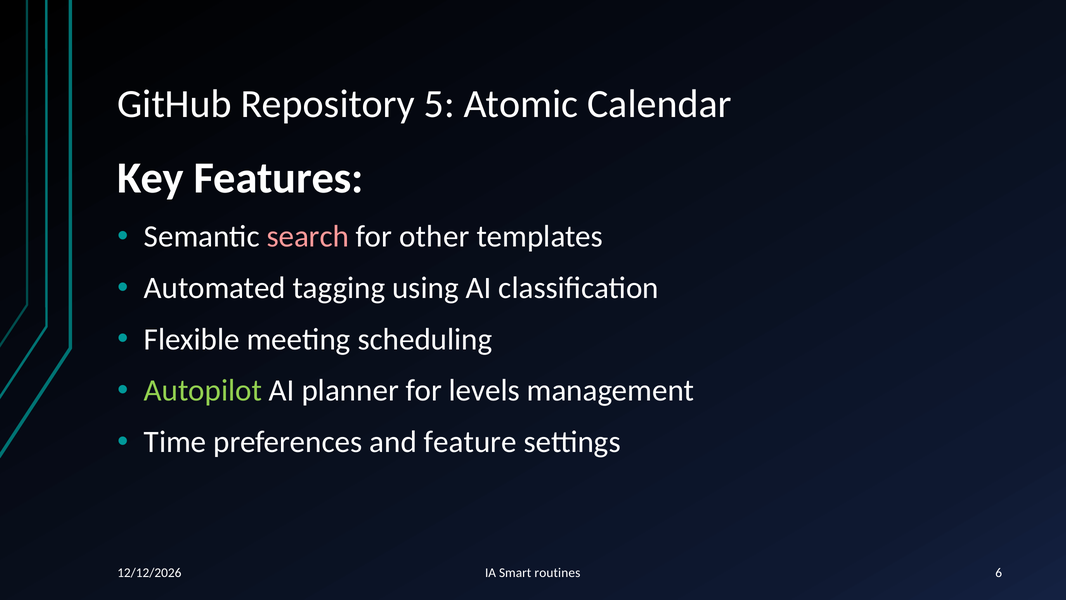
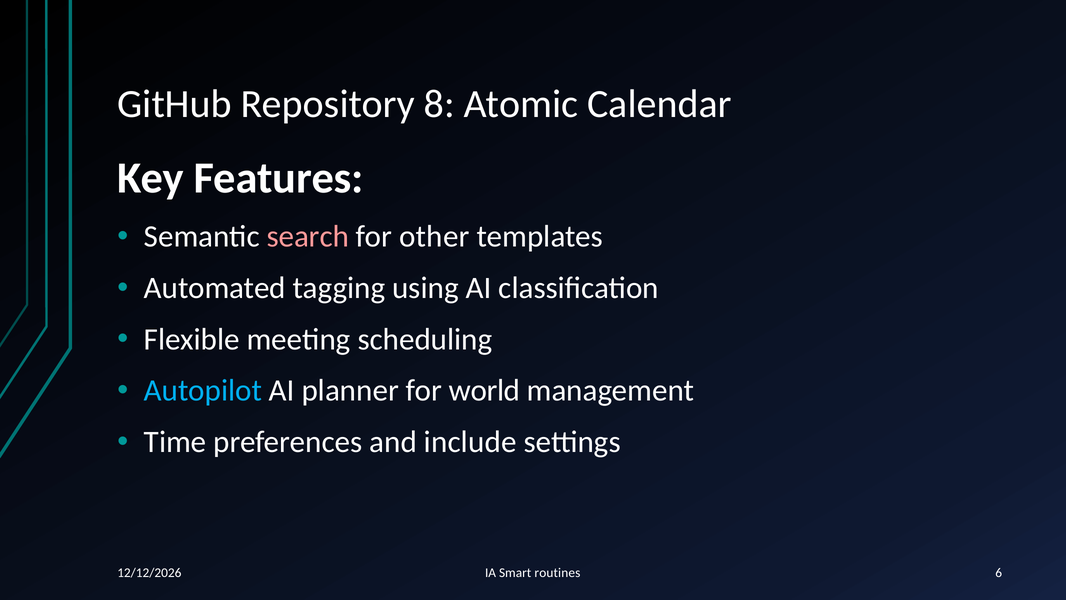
5: 5 -> 8
Autopilot colour: light green -> light blue
levels: levels -> world
feature: feature -> include
